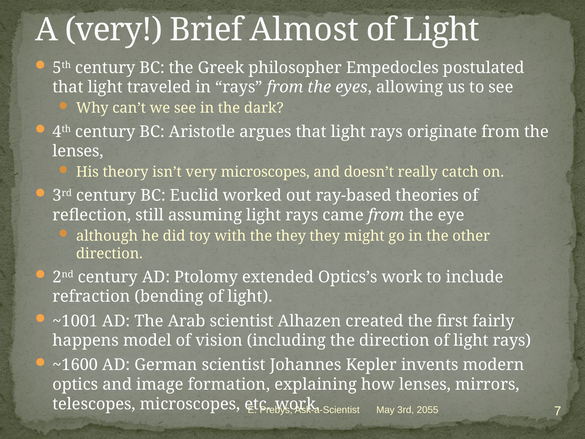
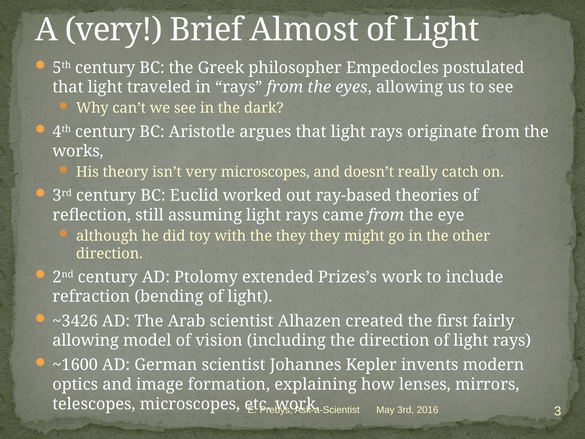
lenses at (78, 151): lenses -> works
Optics’s: Optics’s -> Prizes’s
~1001: ~1001 -> ~3426
happens at (86, 340): happens -> allowing
2055: 2055 -> 2016
7: 7 -> 3
